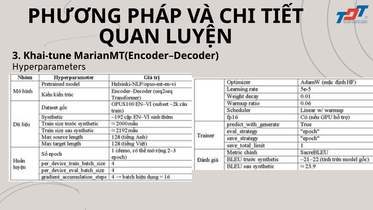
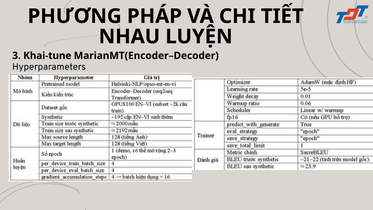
QUAN: QUAN -> NHAU
